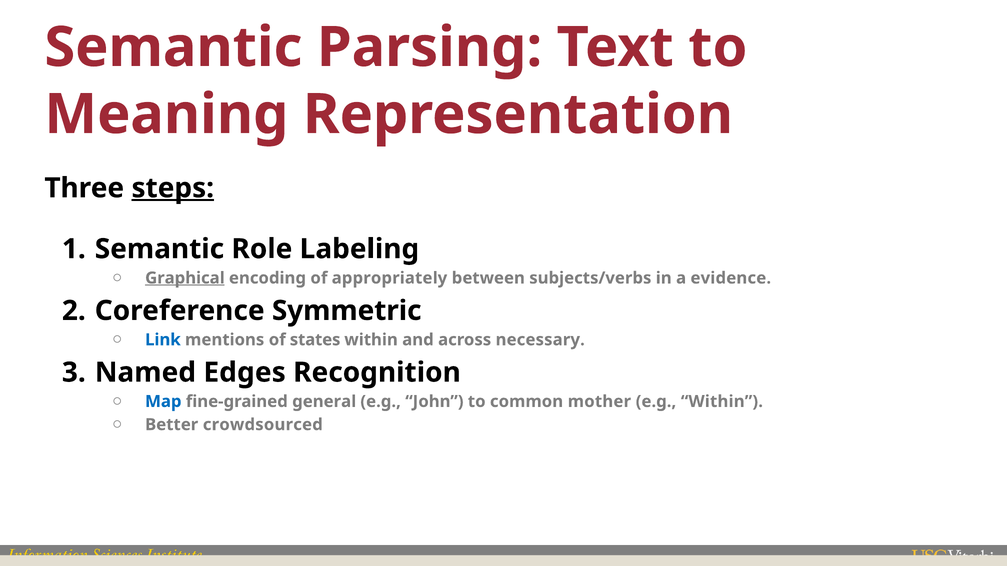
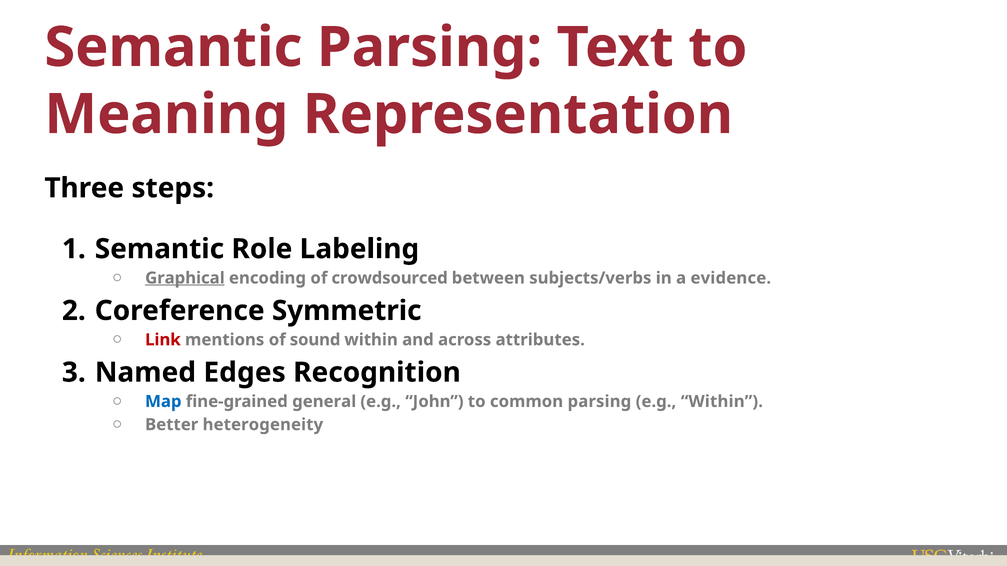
steps underline: present -> none
appropriately: appropriately -> crowdsourced
Link colour: blue -> red
states: states -> sound
necessary: necessary -> attributes
common mother: mother -> parsing
crowdsourced: crowdsourced -> heterogeneity
